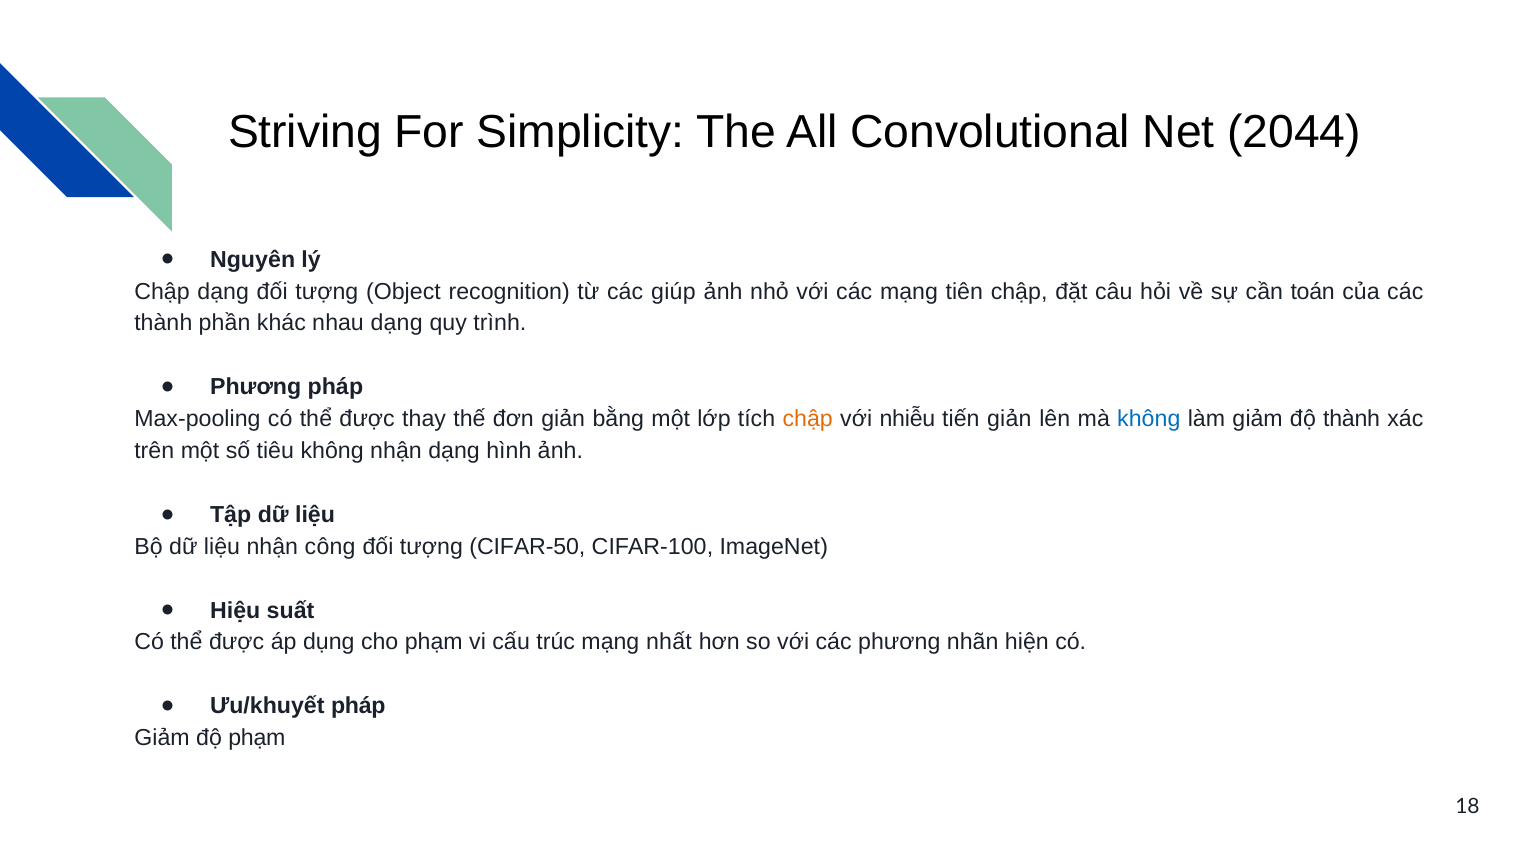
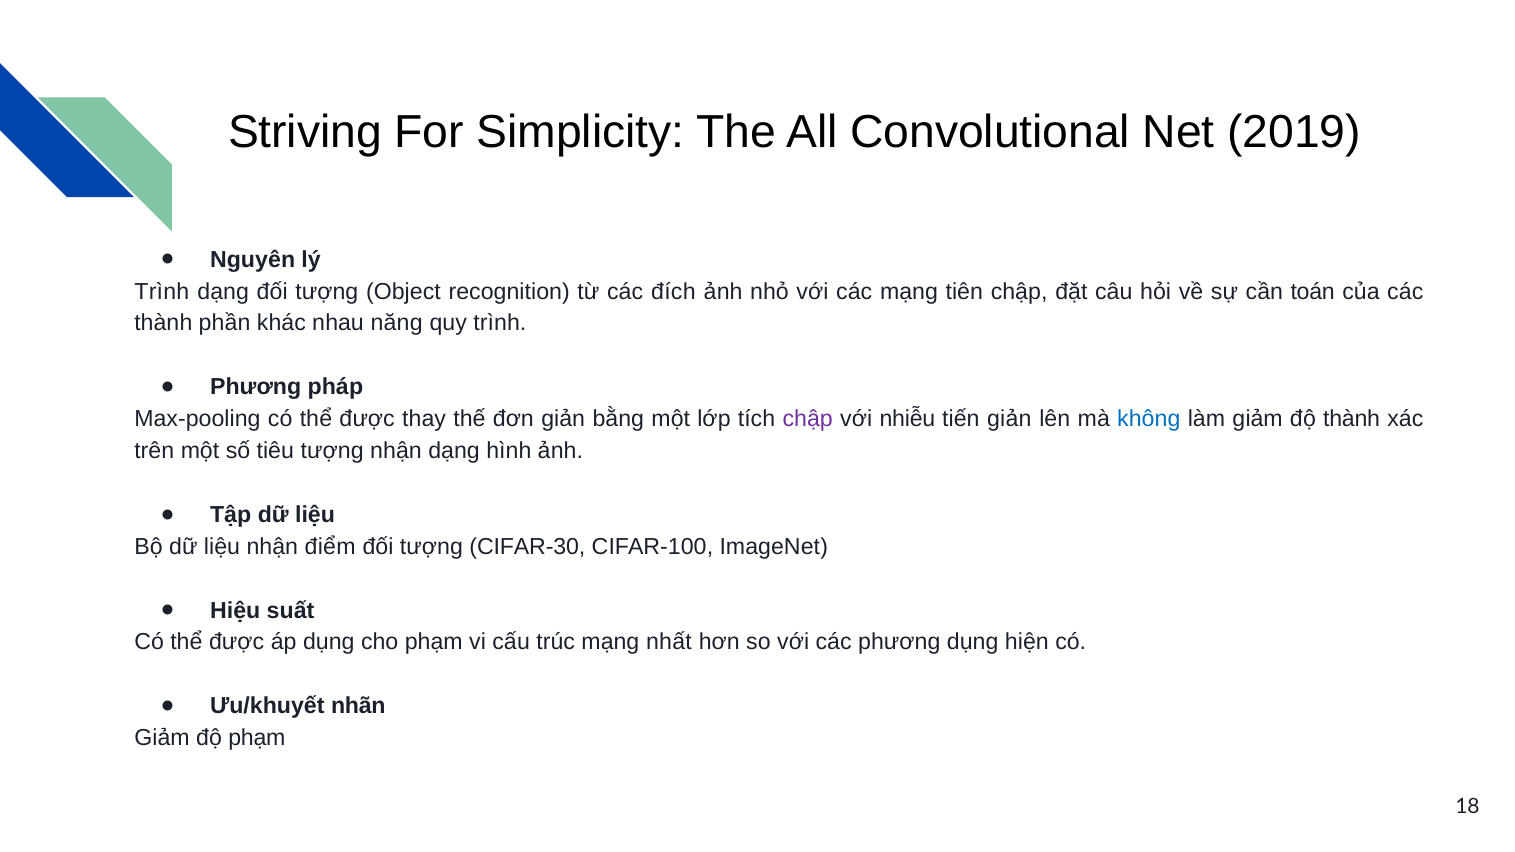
2044: 2044 -> 2019
Chập at (162, 291): Chập -> Trình
giúp: giúp -> đích
nhau dạng: dạng -> năng
chập at (808, 419) colour: orange -> purple
tiêu không: không -> tượng
công: công -> điểm
CIFAR-50: CIFAR-50 -> CIFAR-30
phương nhãn: nhãn -> dụng
Ưu/khuyết pháp: pháp -> nhãn
